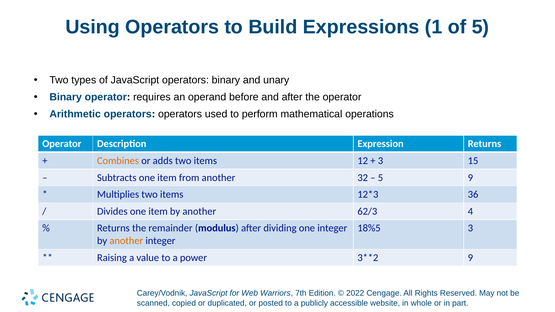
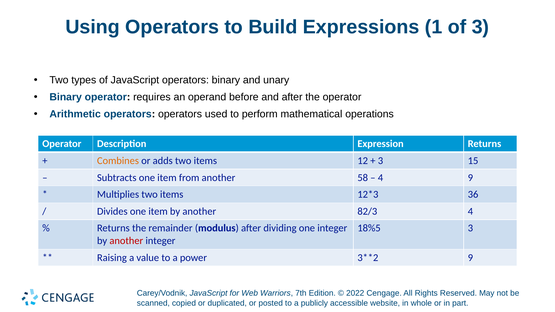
of 5: 5 -> 3
32: 32 -> 58
5 at (380, 178): 5 -> 4
62/3: 62/3 -> 82/3
another at (126, 241) colour: orange -> red
